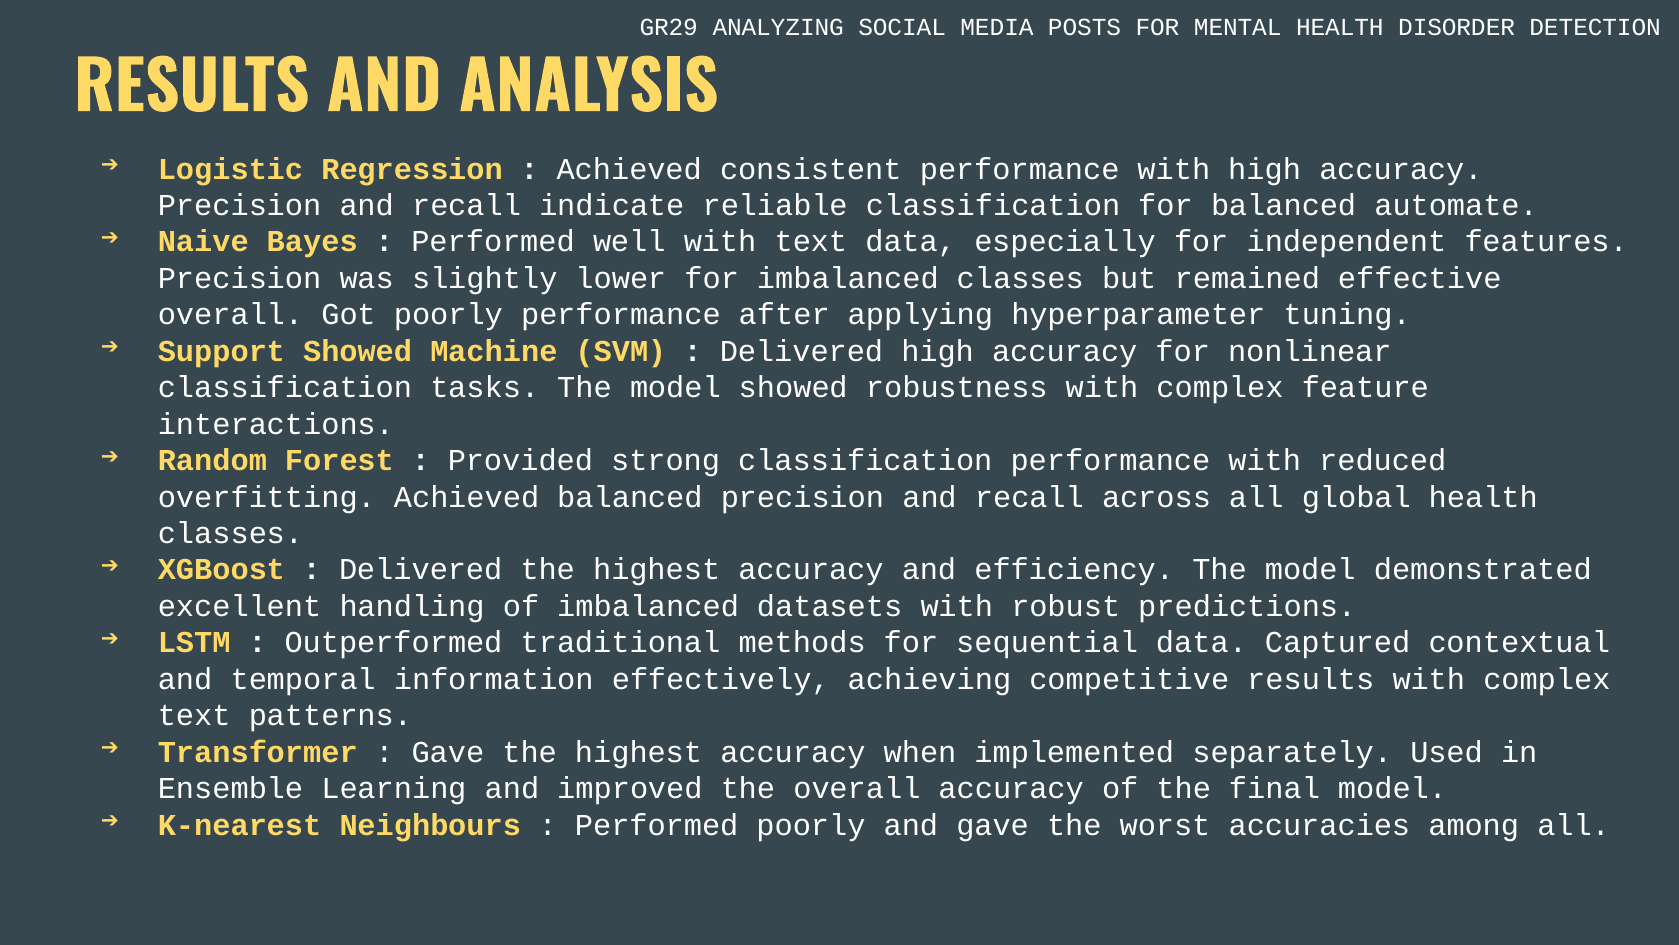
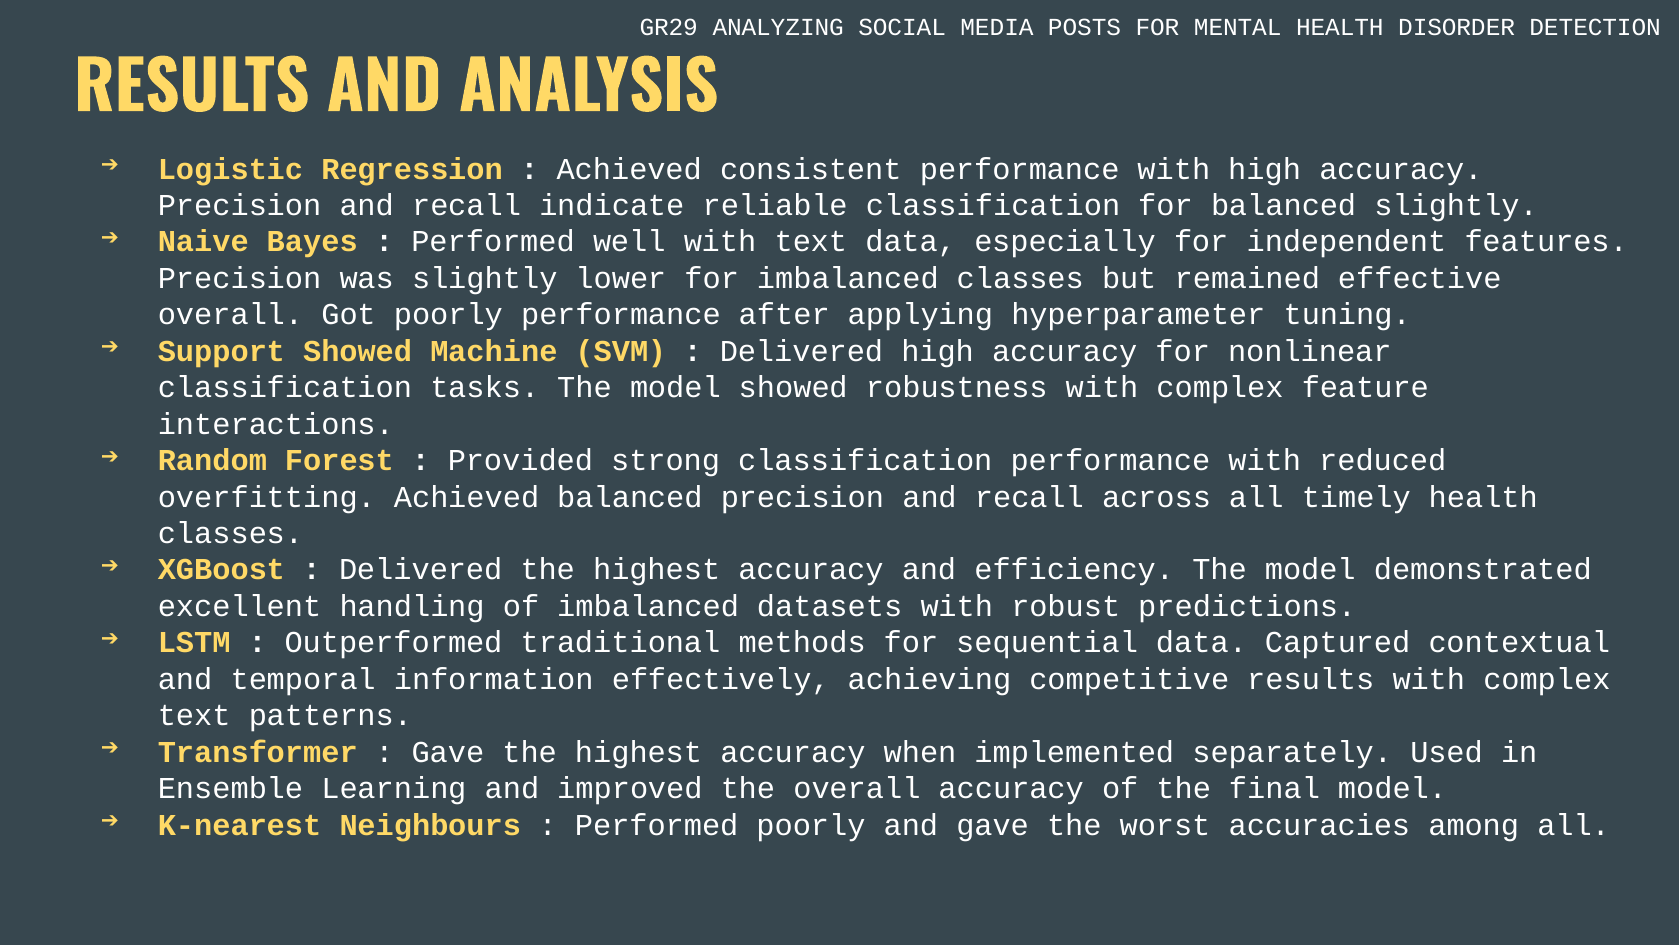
balanced automate: automate -> slightly
global: global -> timely
